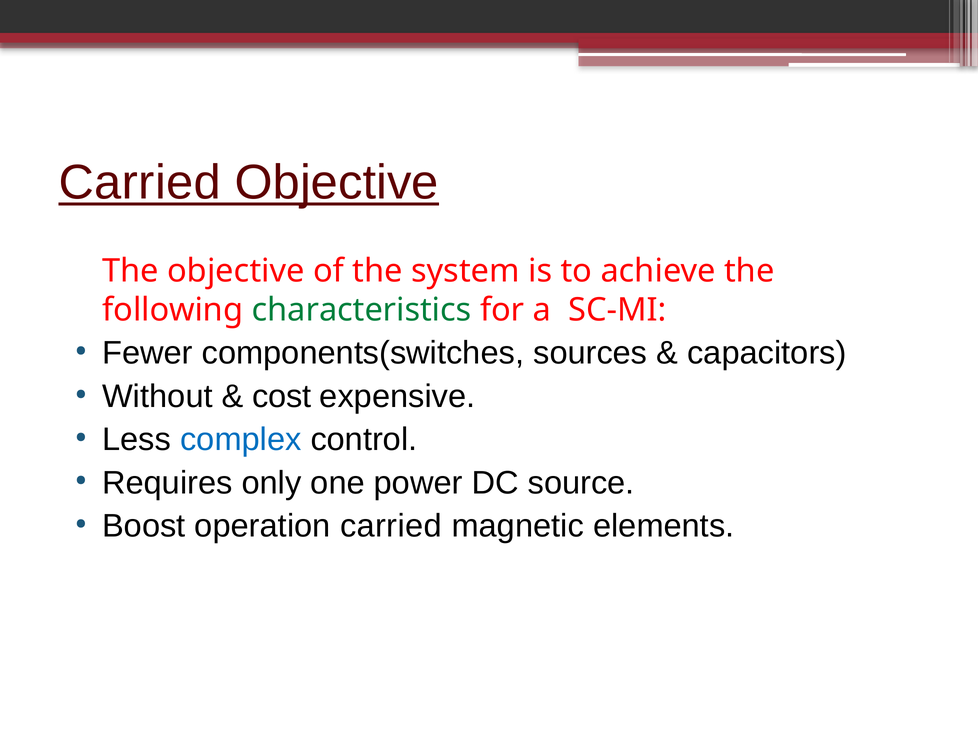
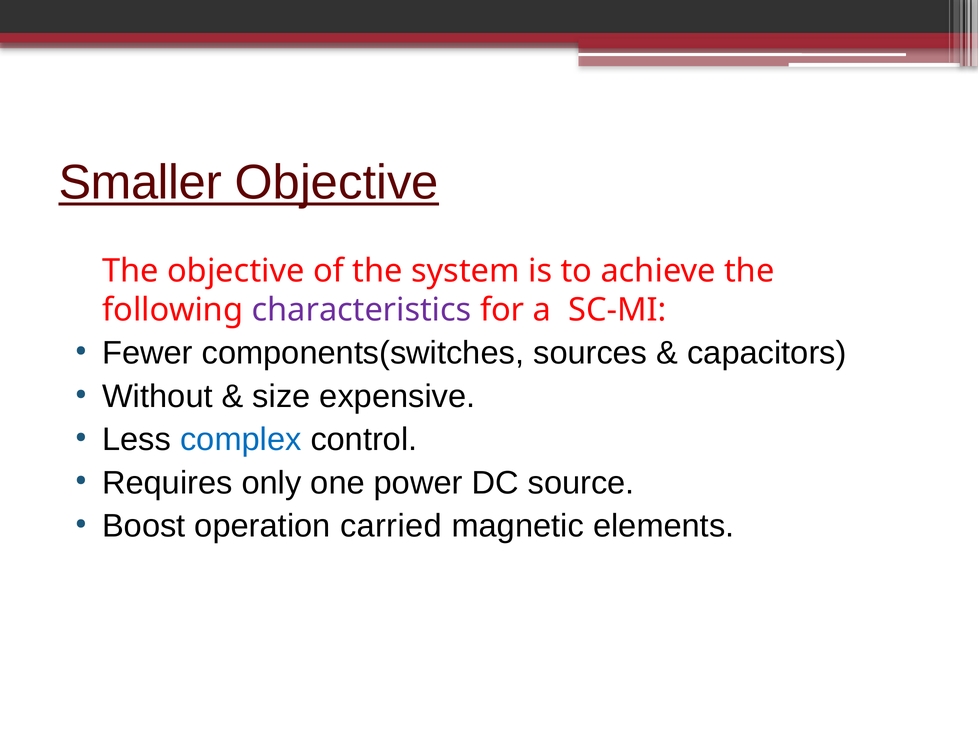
Carried at (140, 183): Carried -> Smaller
characteristics colour: green -> purple
cost: cost -> size
